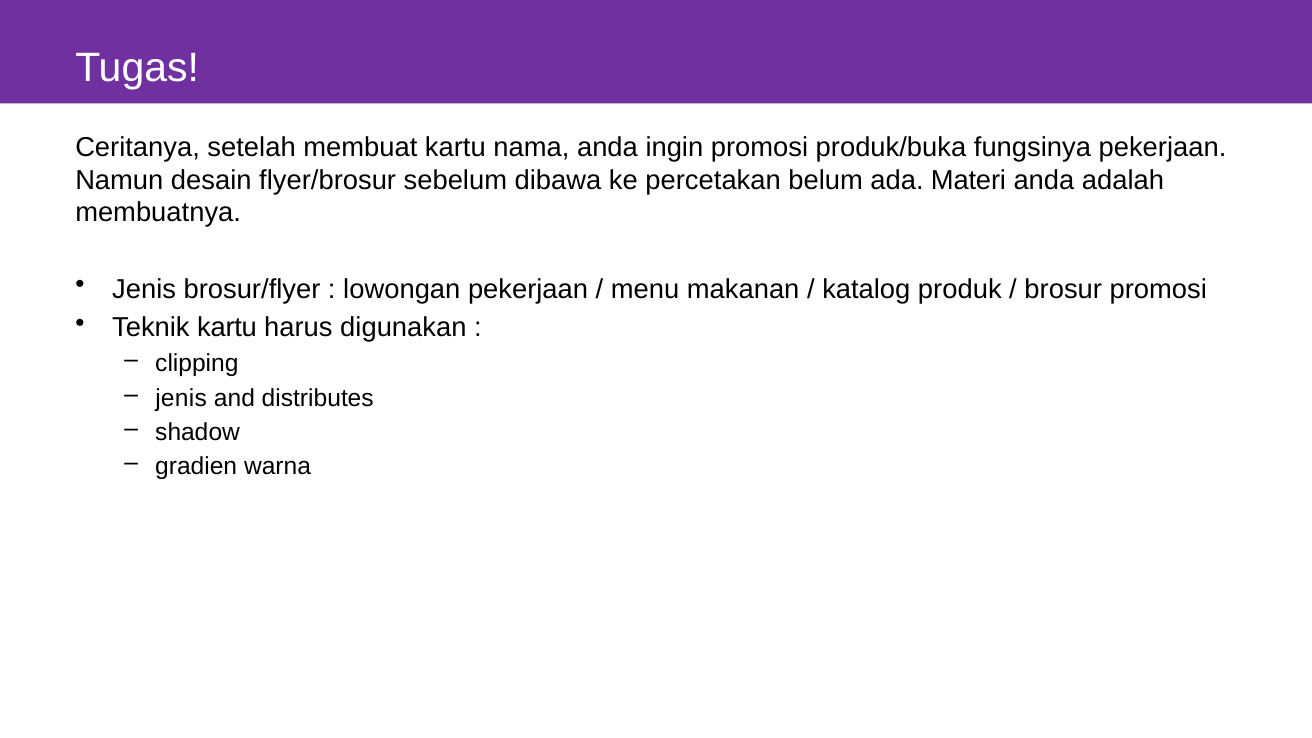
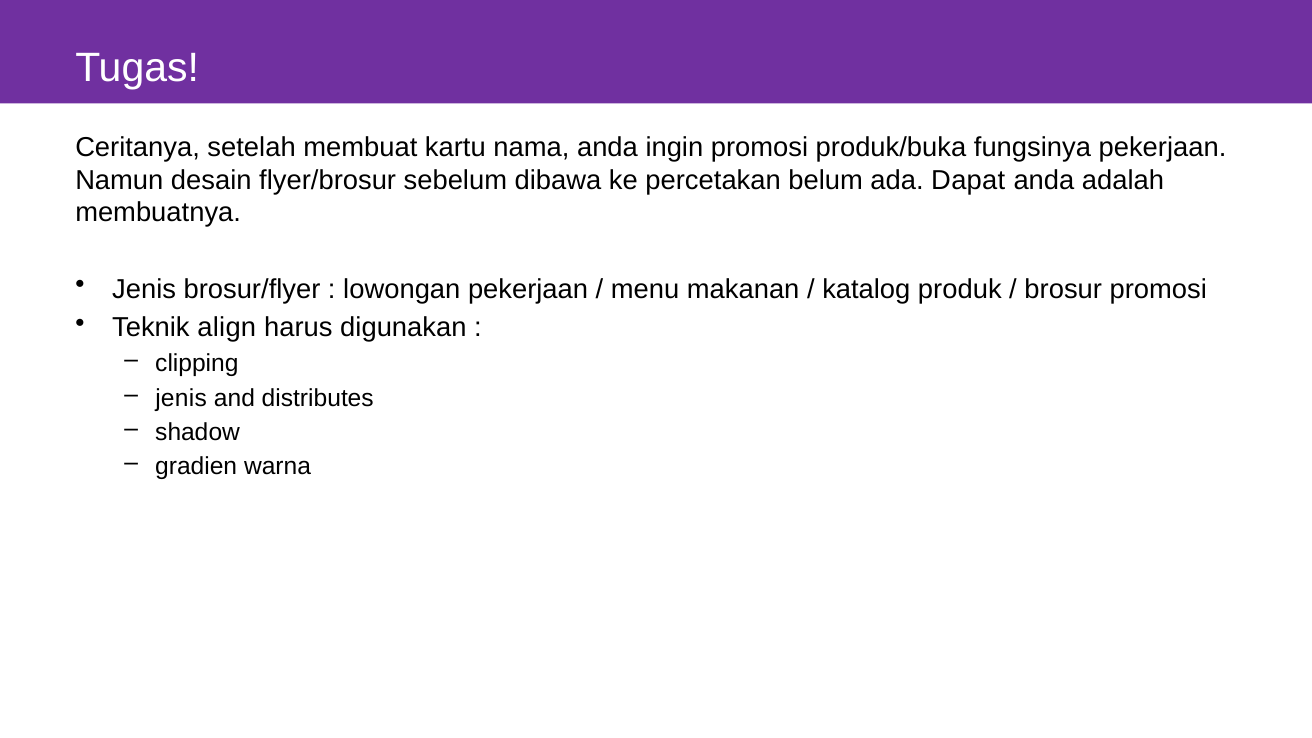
Materi: Materi -> Dapat
Teknik kartu: kartu -> align
